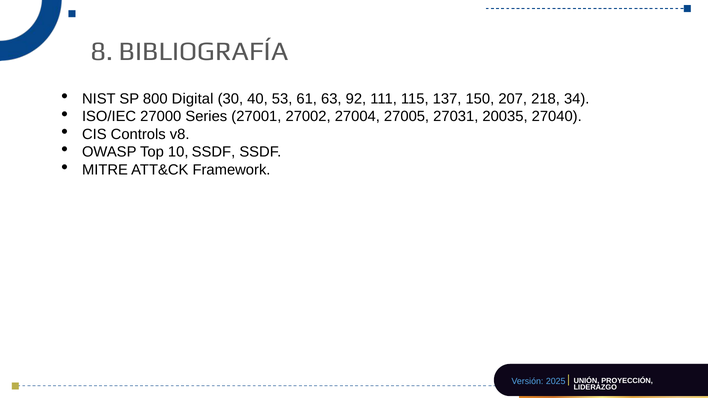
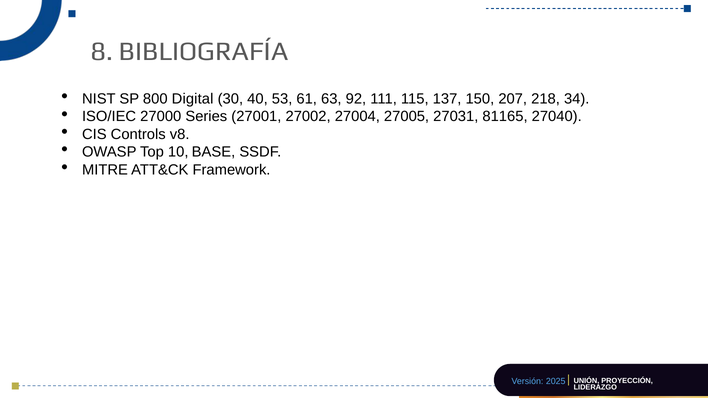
20035: 20035 -> 81165
10 SSDF: SSDF -> BASE
